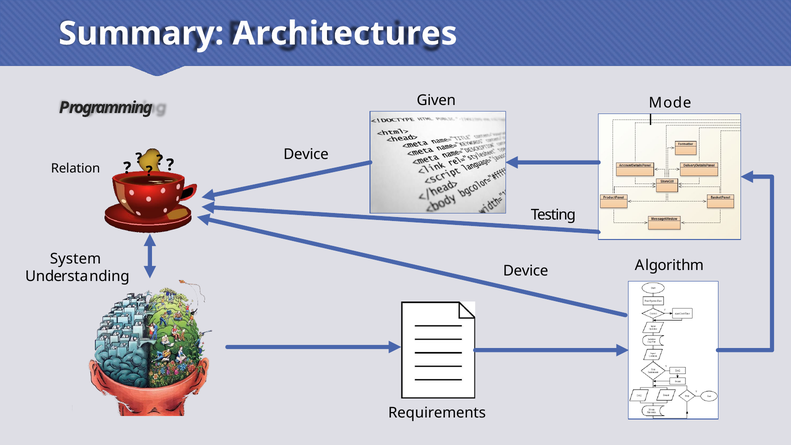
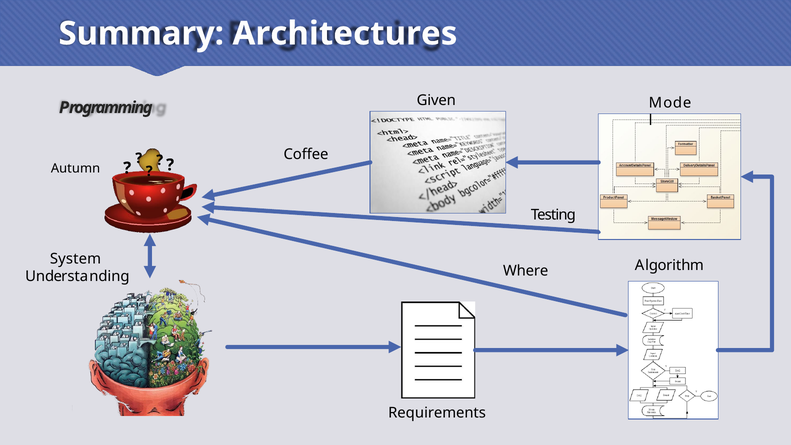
Device at (306, 154): Device -> Coffee
Relation: Relation -> Autumn
Device at (526, 271): Device -> Where
